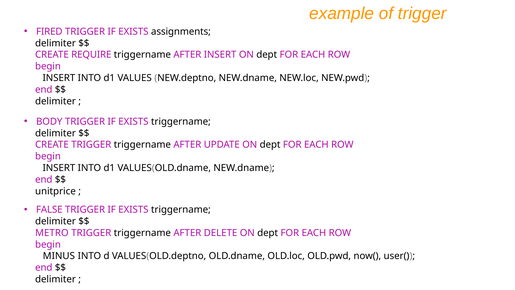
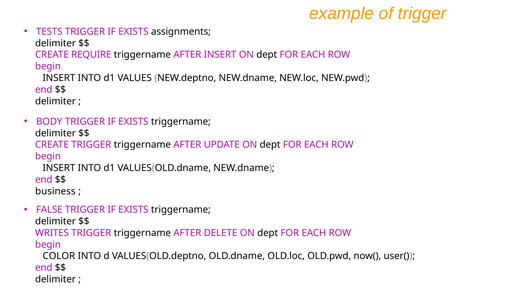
FIRED: FIRED -> TESTS
unitprice: unitprice -> business
METRO: METRO -> WRITES
MINUS: MINUS -> COLOR
